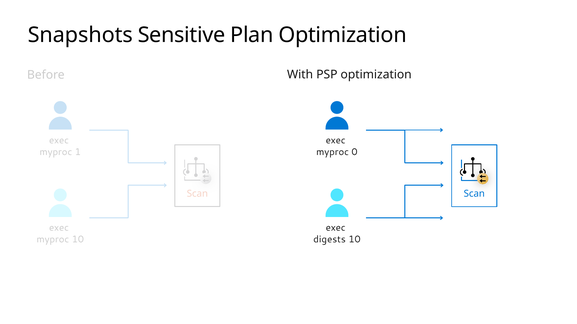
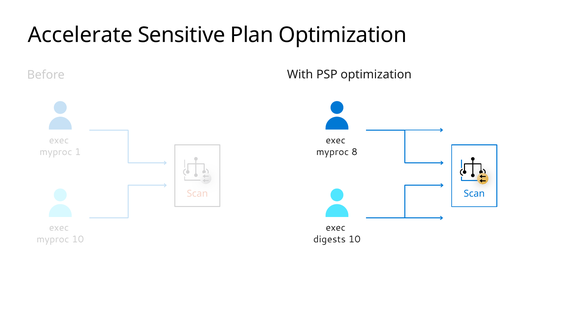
Snapshots: Snapshots -> Accelerate
0: 0 -> 8
